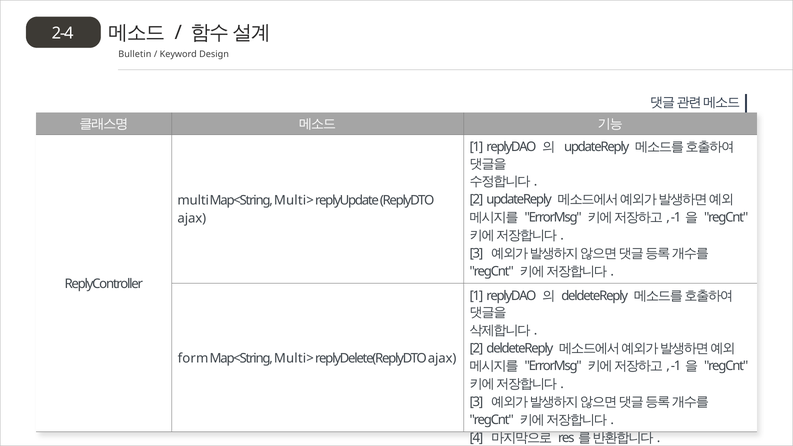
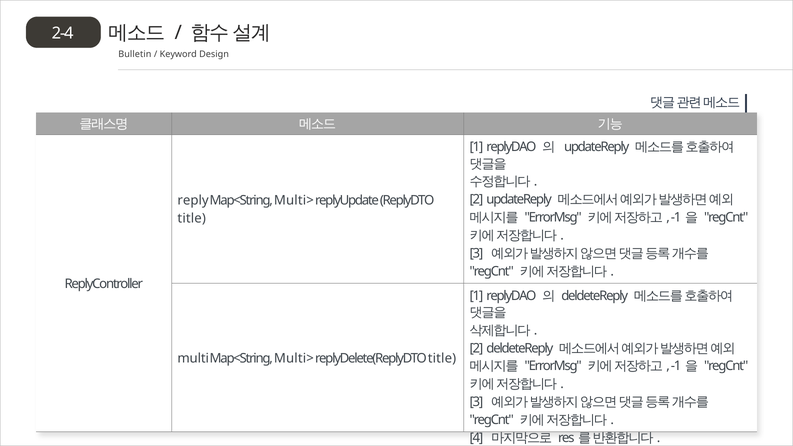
multi: multi -> reply
ajax at (192, 219): ajax -> title
form: form -> multi
replyDelete(ReplyDTO ajax: ajax -> title
